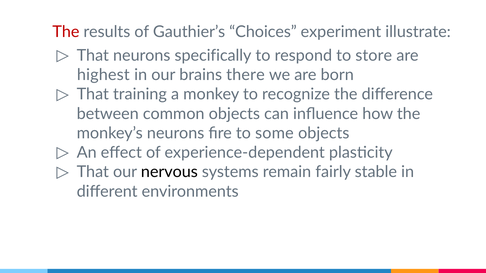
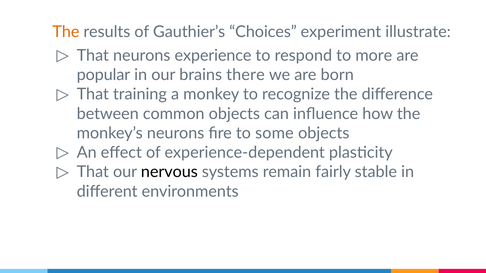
The at (66, 32) colour: red -> orange
specifically: specifically -> experience
store: store -> more
highest: highest -> popular
